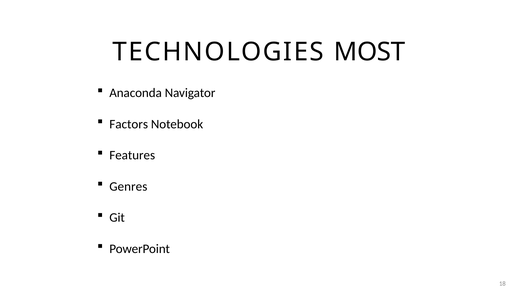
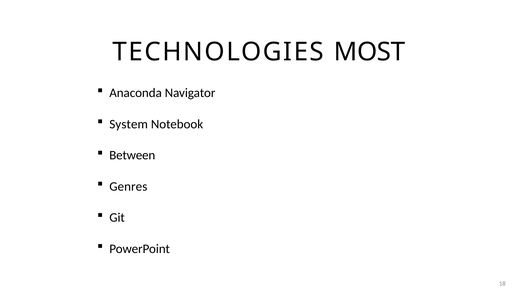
Factors: Factors -> System
Features: Features -> Between
